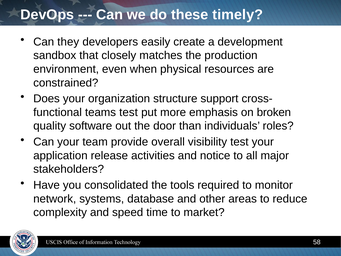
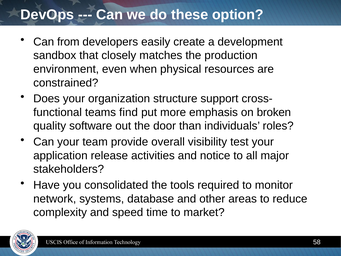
timely: timely -> option
they: they -> from
teams test: test -> find
